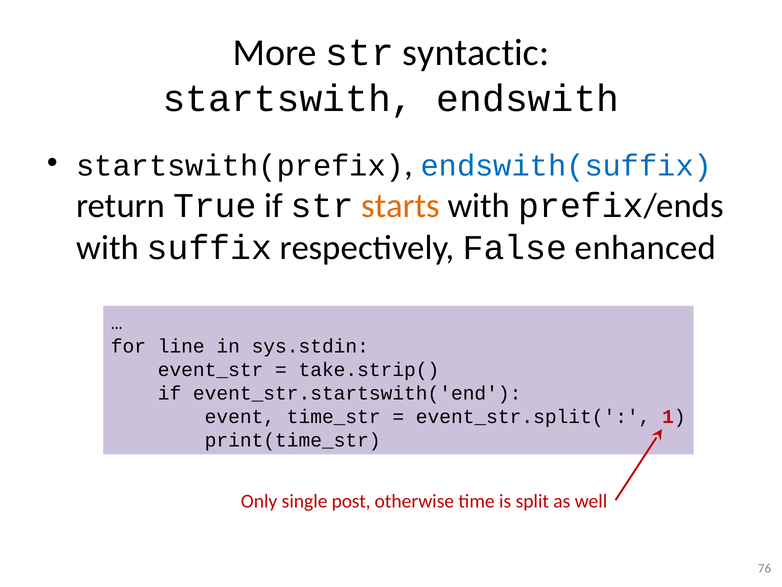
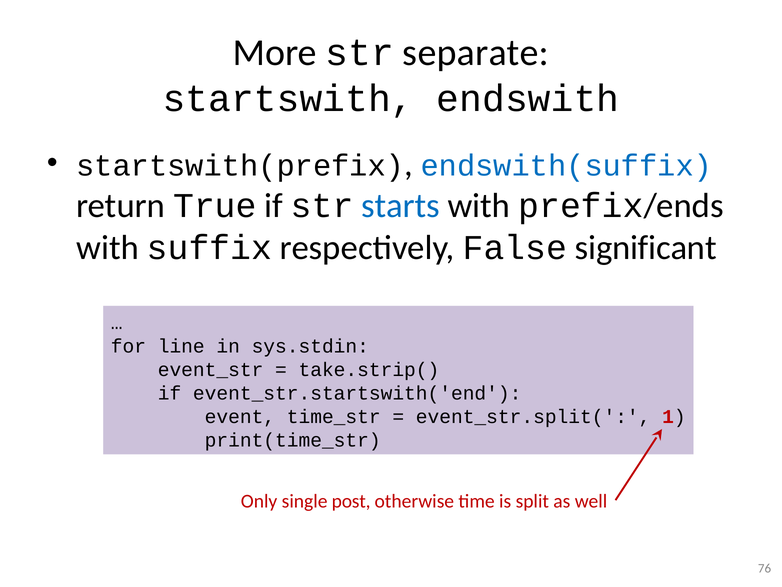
syntactic: syntactic -> separate
starts colour: orange -> blue
enhanced: enhanced -> significant
